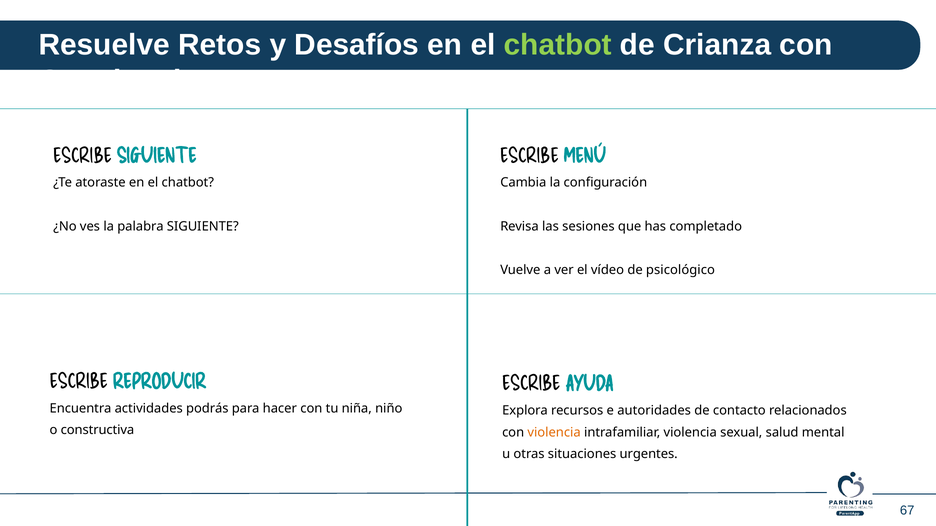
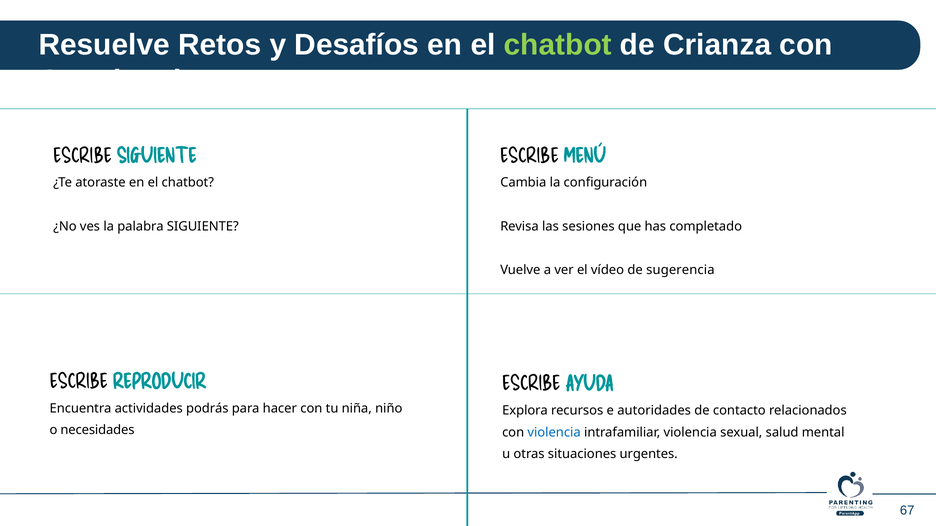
psicológico: psicológico -> sugerencia
constructiva: constructiva -> necesidades
violencia at (554, 433) colour: orange -> blue
